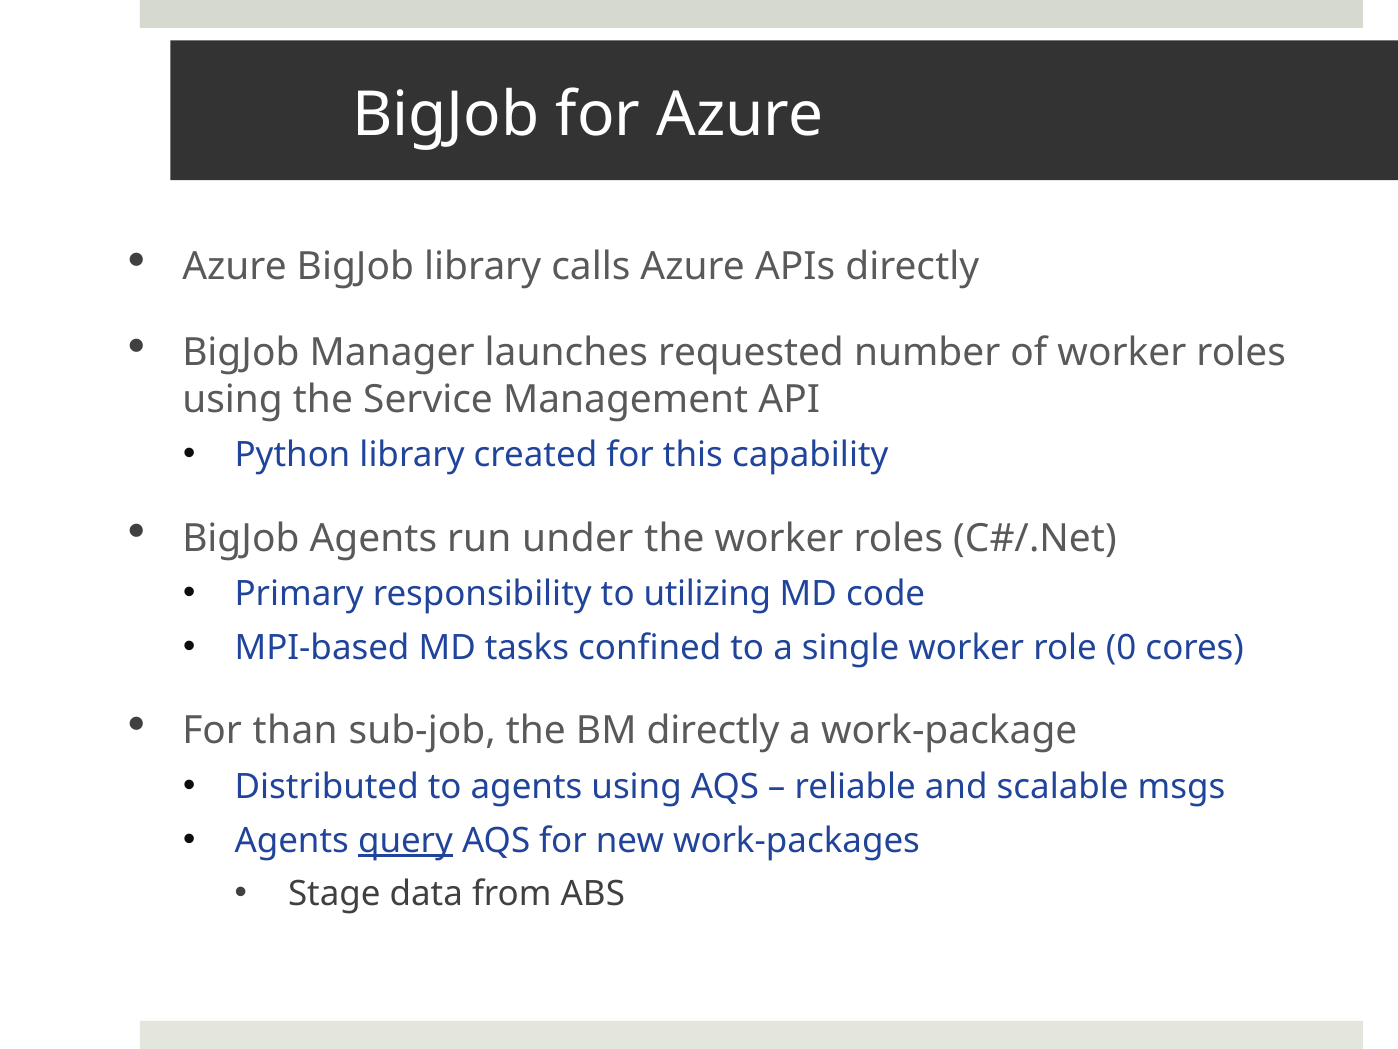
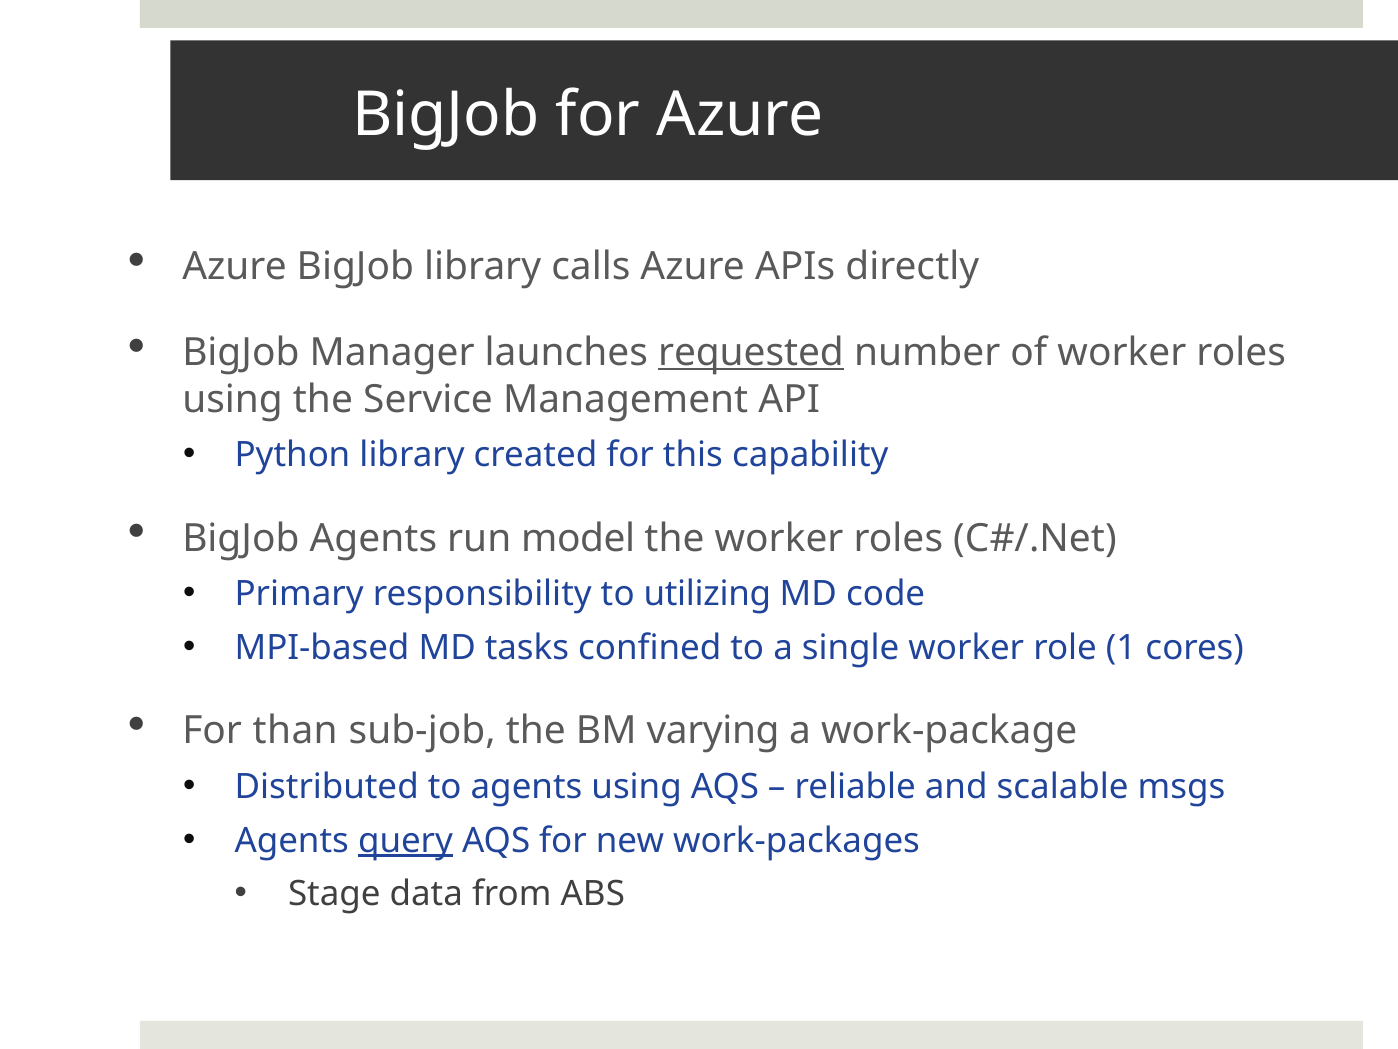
requested underline: none -> present
under: under -> model
0: 0 -> 1
BM directly: directly -> varying
